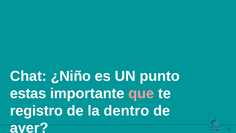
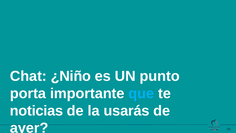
estas: estas -> porta
que colour: pink -> light blue
registro: registro -> noticias
dentro: dentro -> usarás
